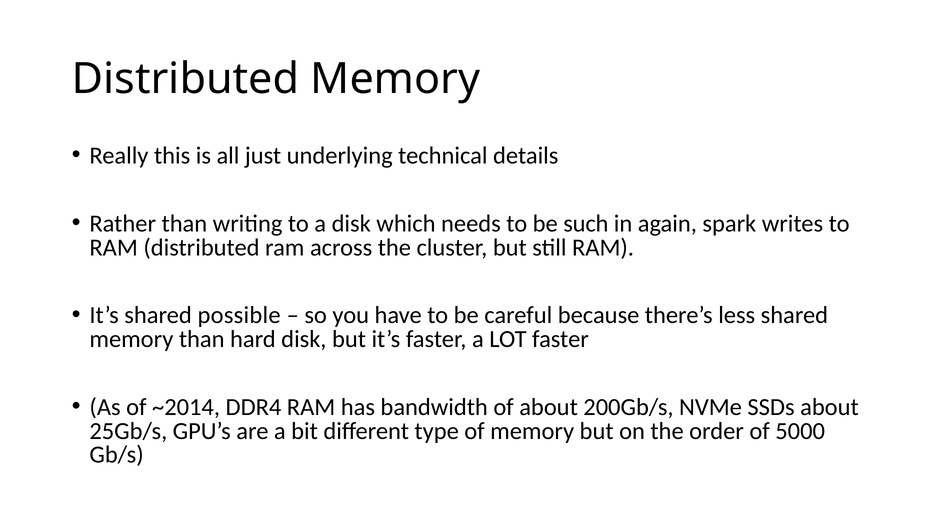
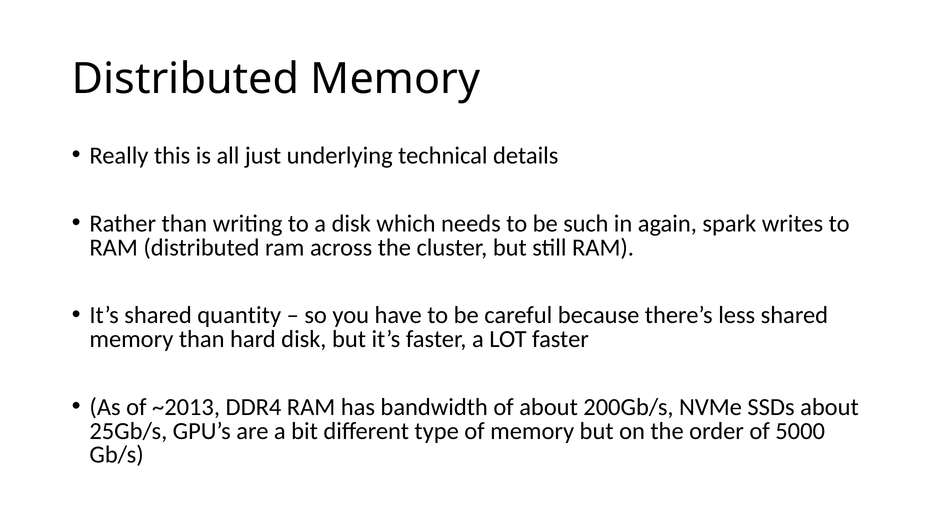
possible: possible -> quantity
~2014: ~2014 -> ~2013
